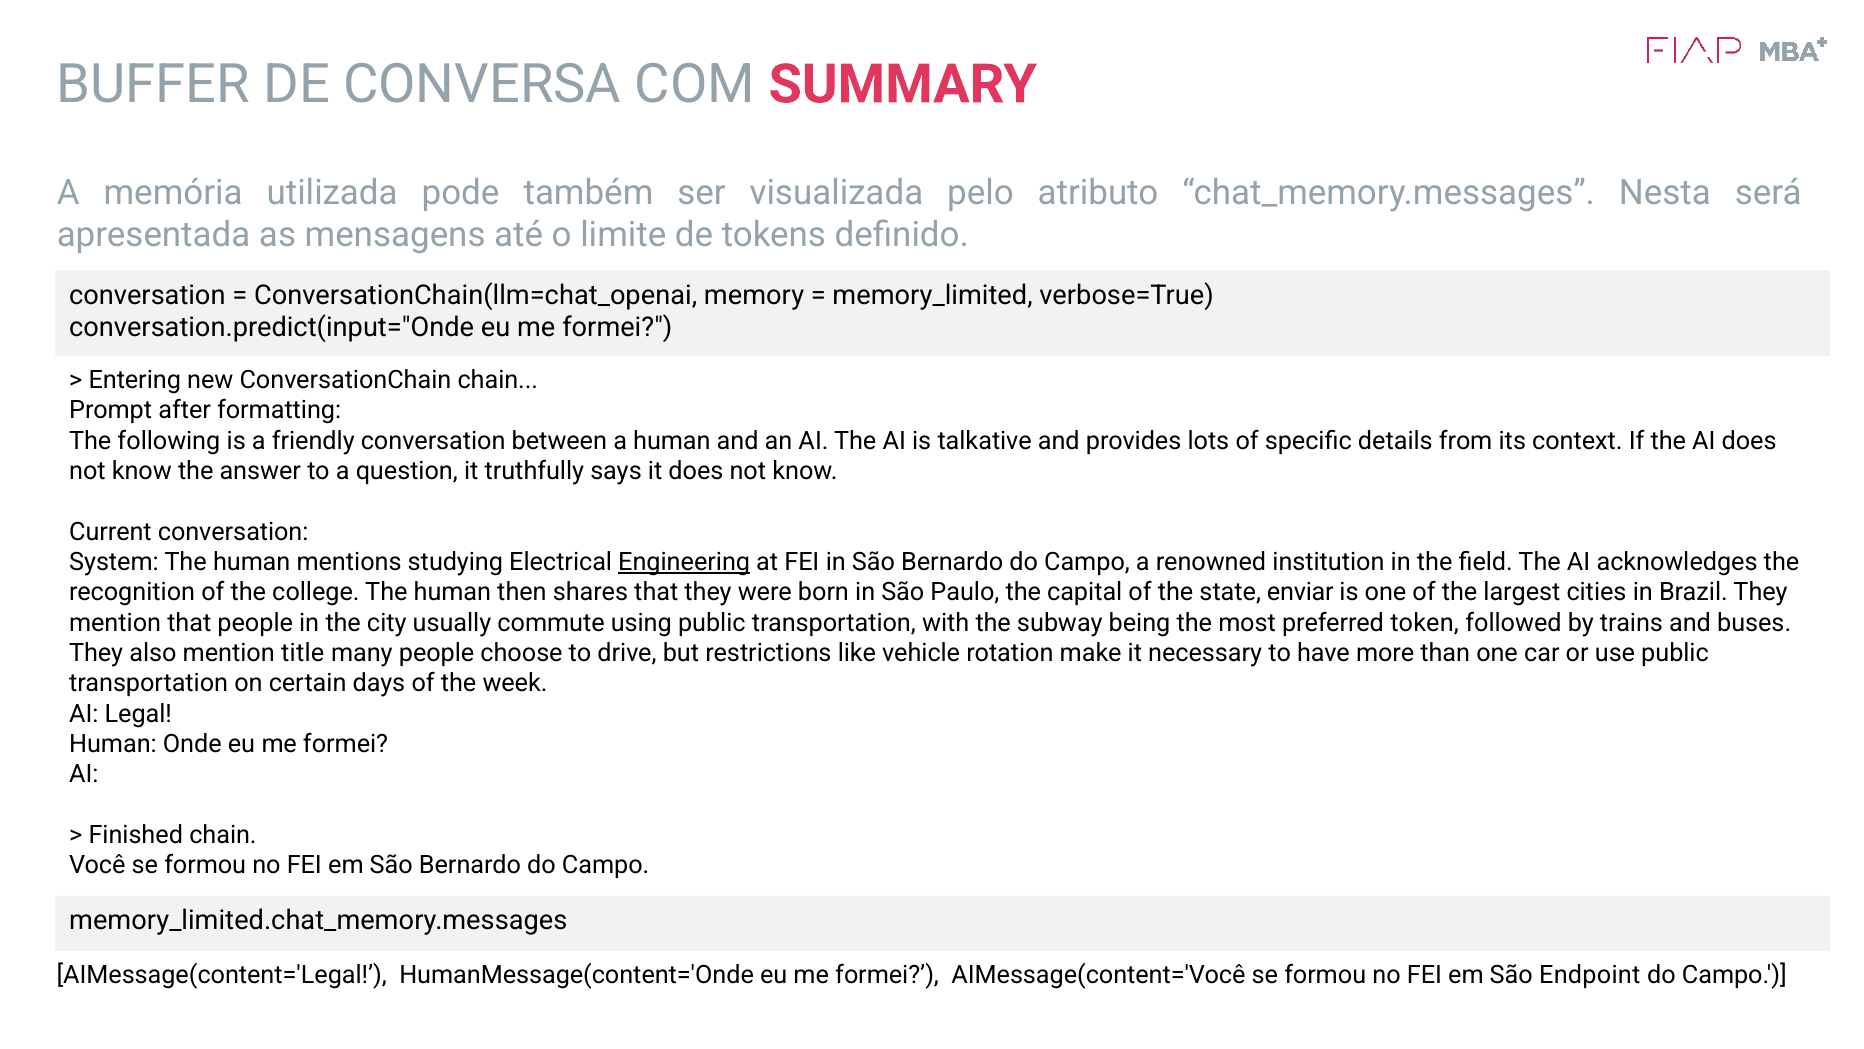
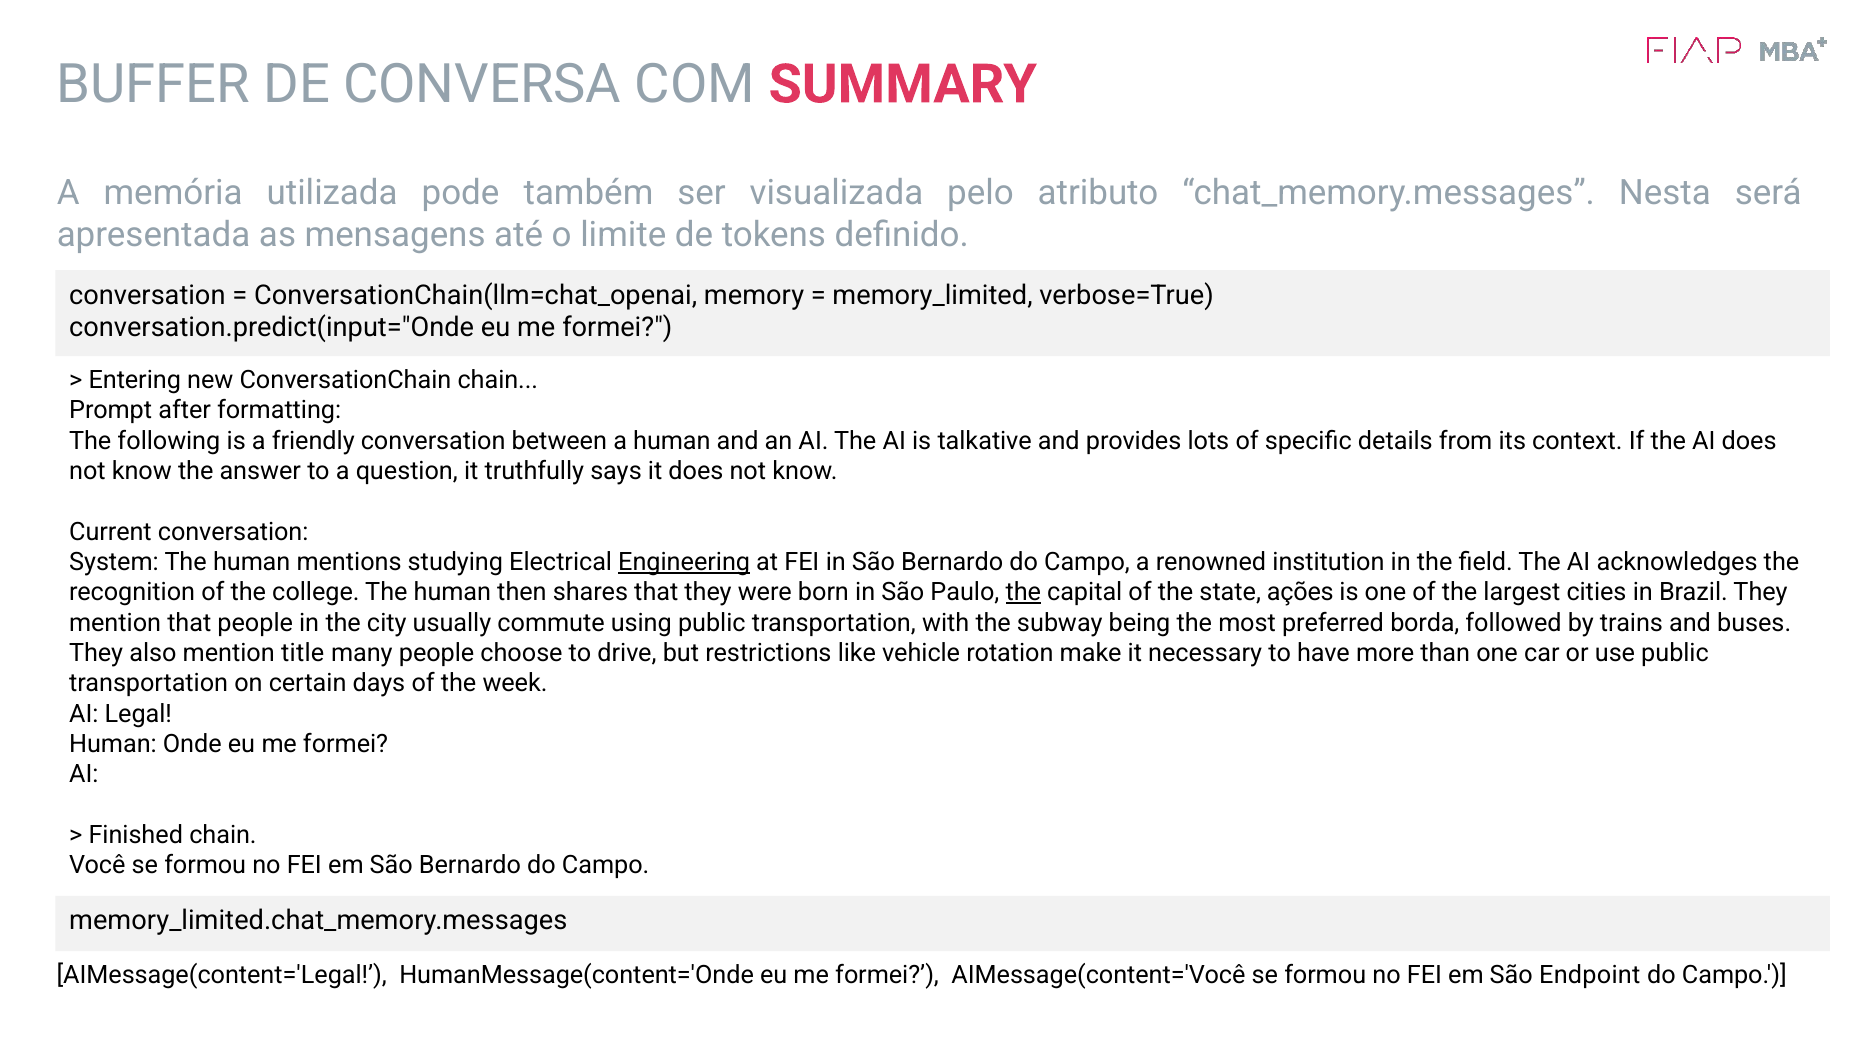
the at (1023, 592) underline: none -> present
enviar: enviar -> ações
token: token -> borda
